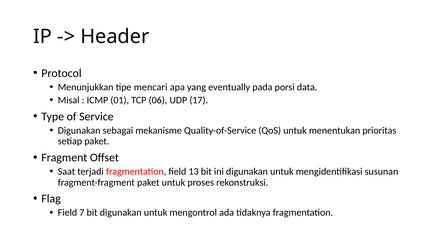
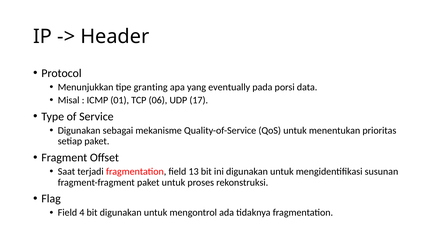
mencari: mencari -> granting
7: 7 -> 4
